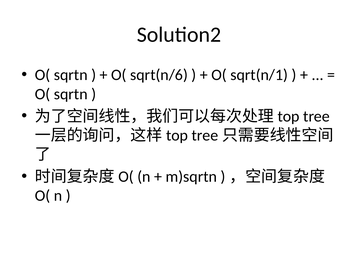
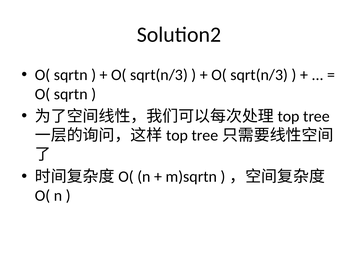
sqrt(n/6 at (159, 75): sqrt(n/6 -> sqrt(n/3
sqrt(n/1 at (259, 75): sqrt(n/1 -> sqrt(n/3
